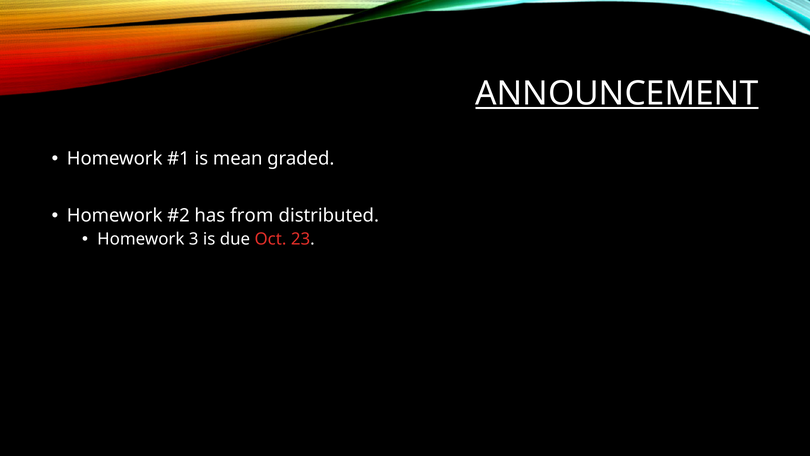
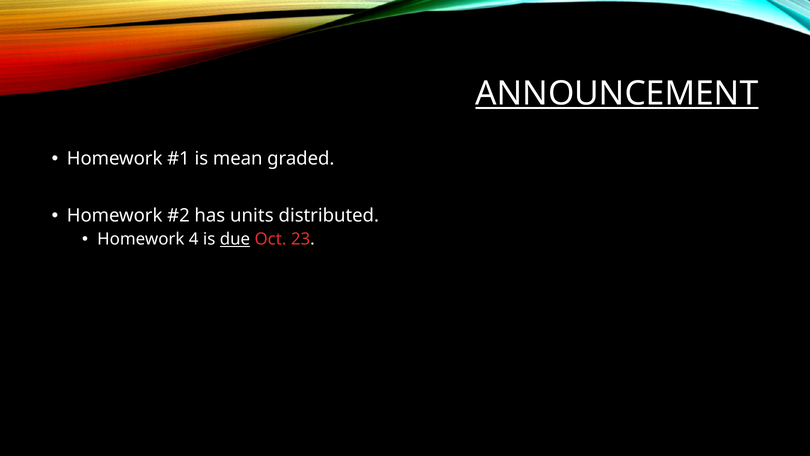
from: from -> units
3: 3 -> 4
due underline: none -> present
